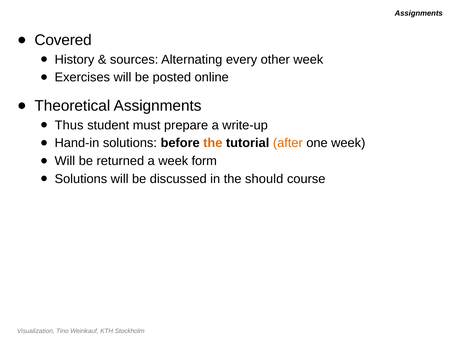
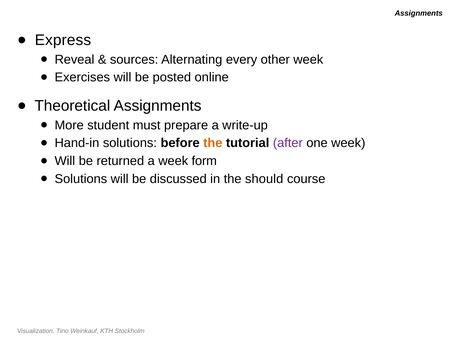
Covered: Covered -> Express
History: History -> Reveal
Thus: Thus -> More
after colour: orange -> purple
